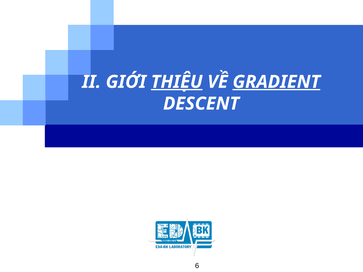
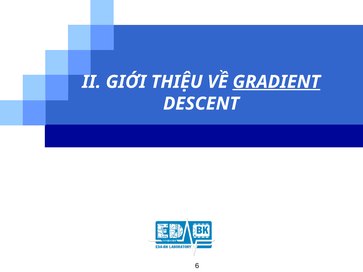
THIỆU underline: present -> none
